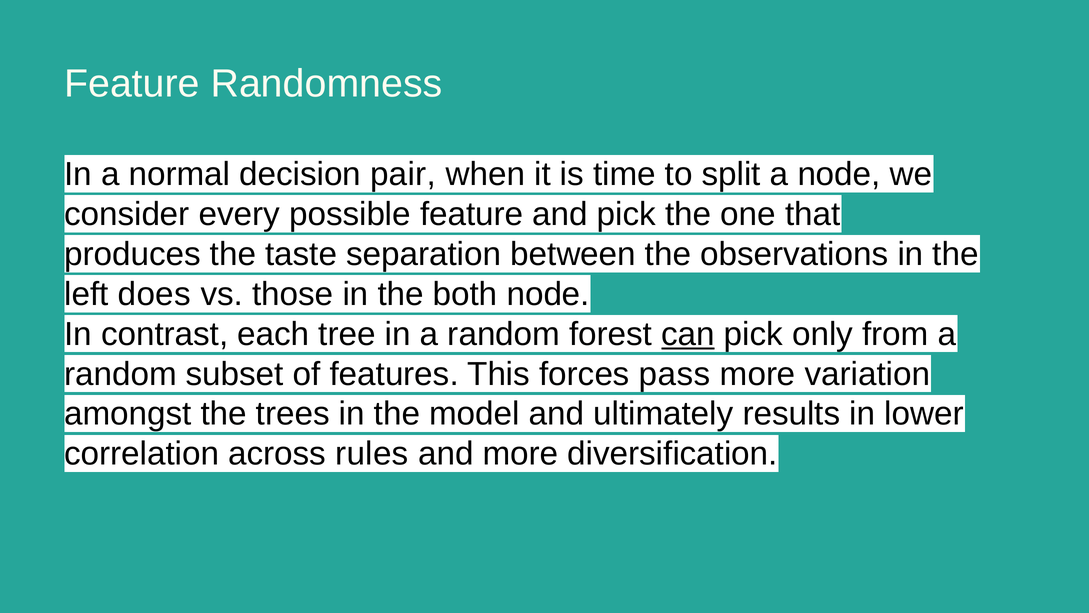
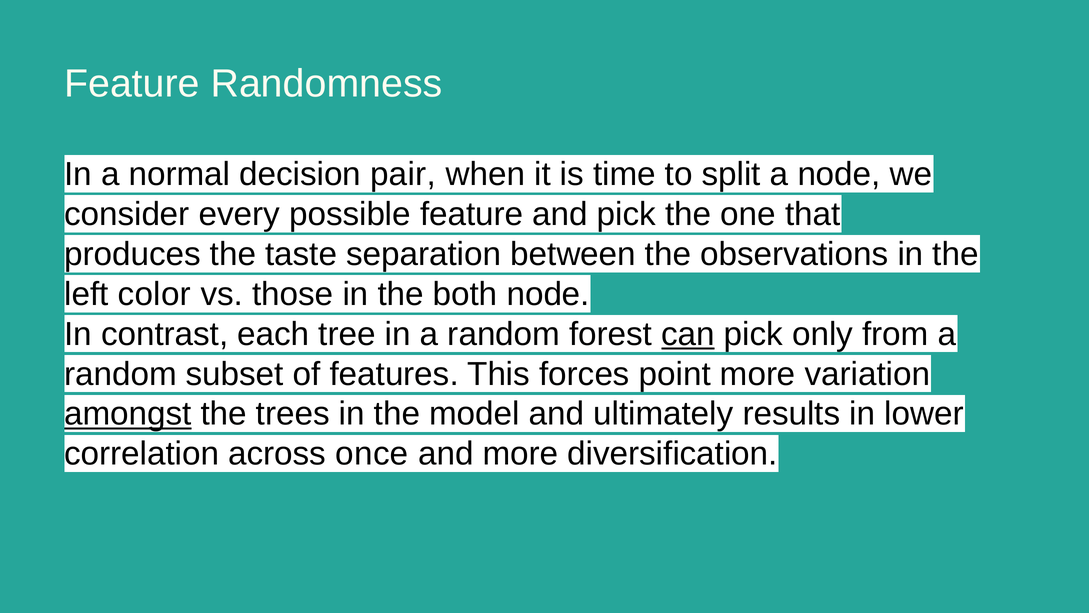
does: does -> color
pass: pass -> point
amongst underline: none -> present
rules: rules -> once
